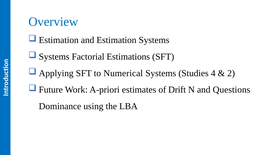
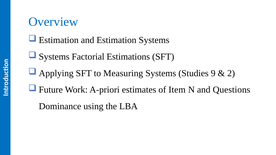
Numerical: Numerical -> Measuring
4: 4 -> 9
Drift: Drift -> Item
